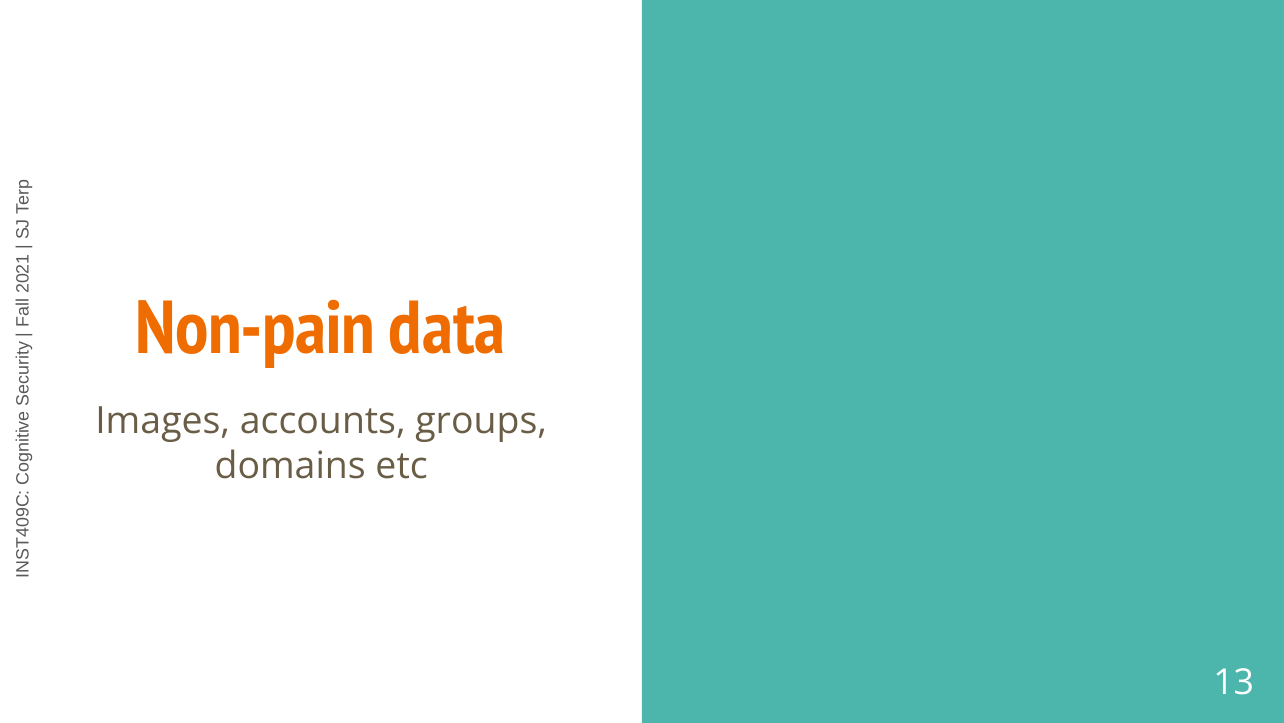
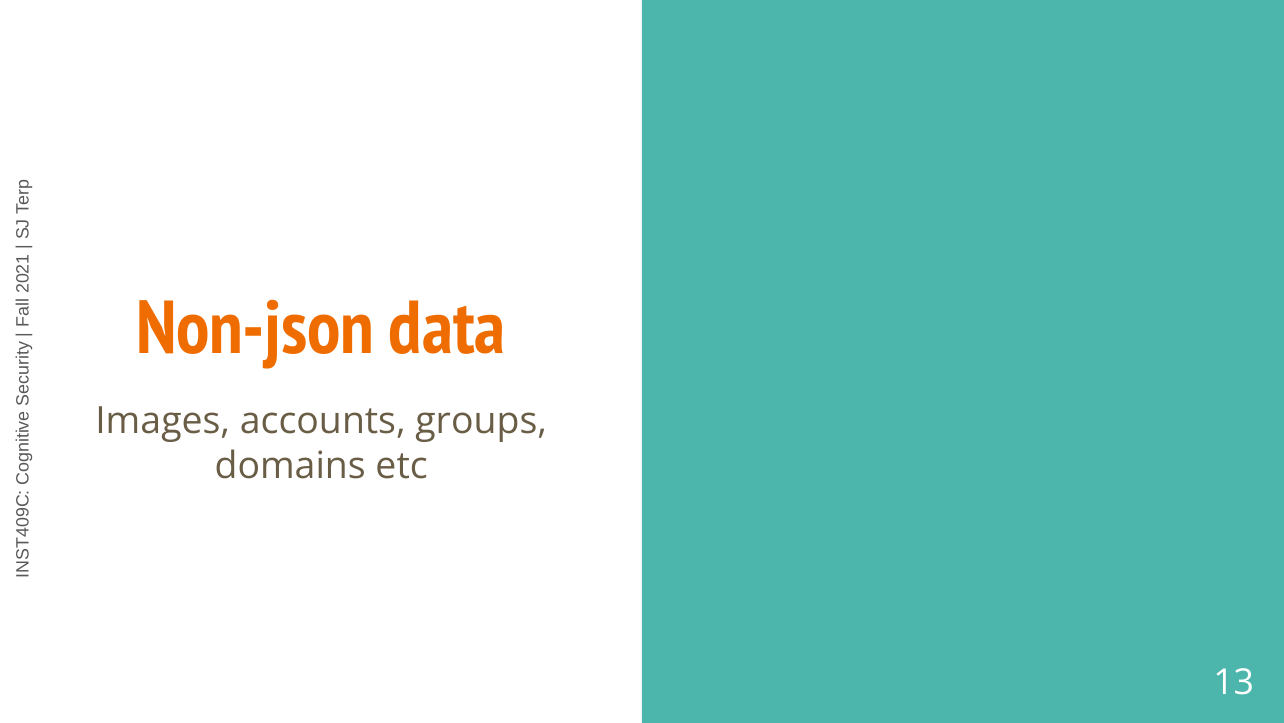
Non-pain: Non-pain -> Non-json
